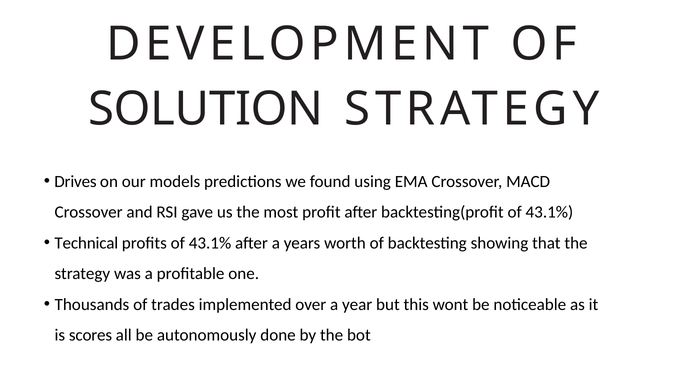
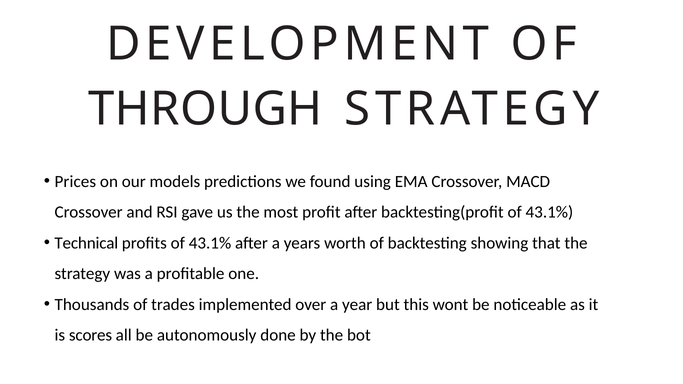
SOLUTION: SOLUTION -> THROUGH
Drives: Drives -> Prices
